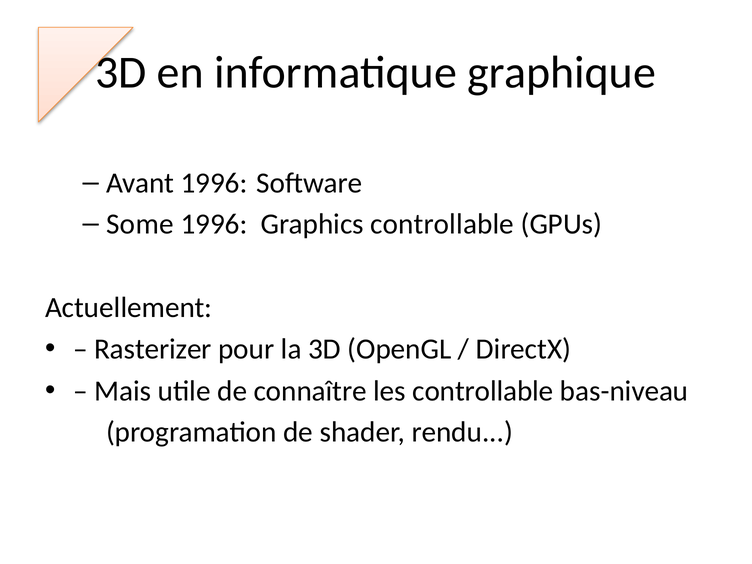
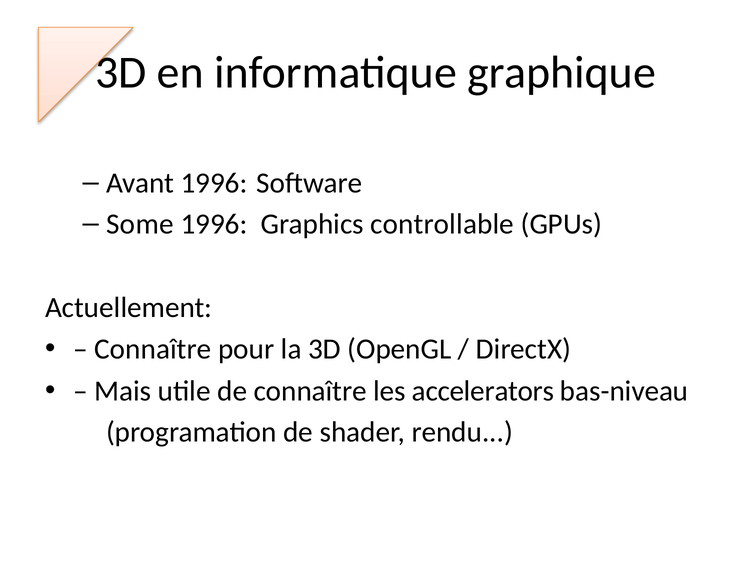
Rasterizer at (153, 349): Rasterizer -> Connaître
les controllable: controllable -> accelerators
